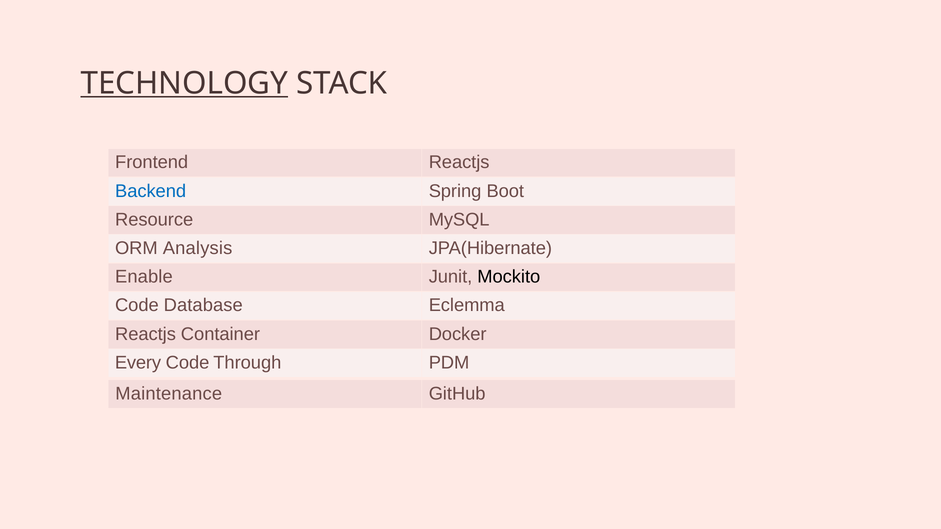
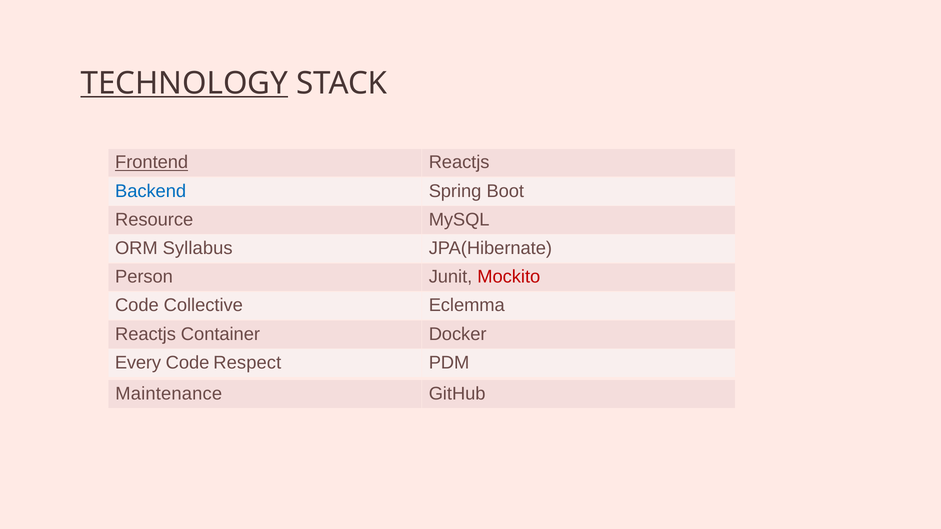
Frontend underline: none -> present
Analysis: Analysis -> Syllabus
Enable: Enable -> Person
Mockito colour: black -> red
Database: Database -> Collective
Through: Through -> Respect
